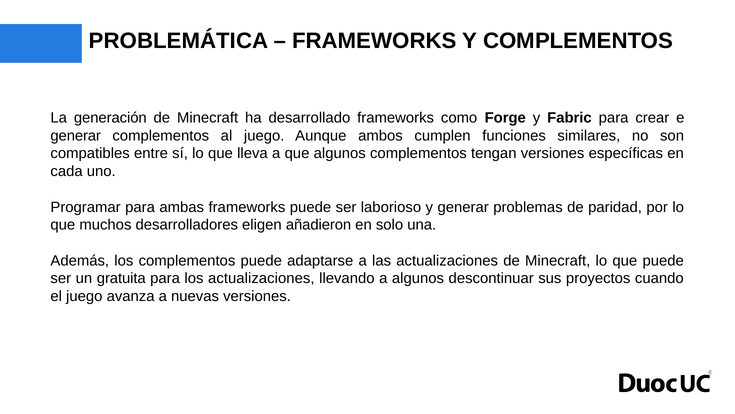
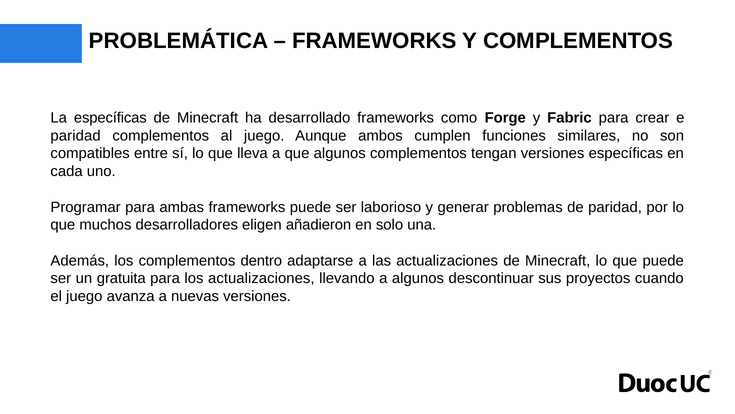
La generación: generación -> específicas
generar at (76, 135): generar -> paridad
complementos puede: puede -> dentro
